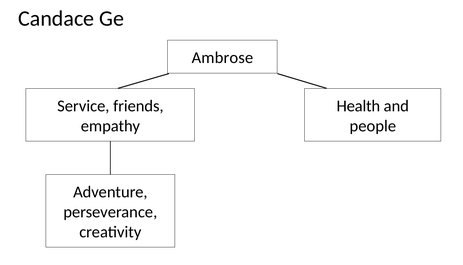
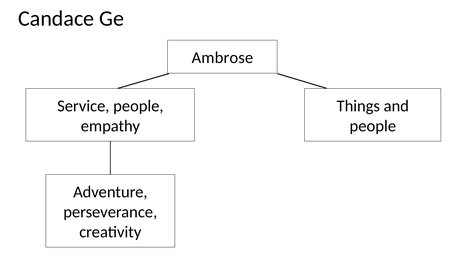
Service friends: friends -> people
Health: Health -> Things
